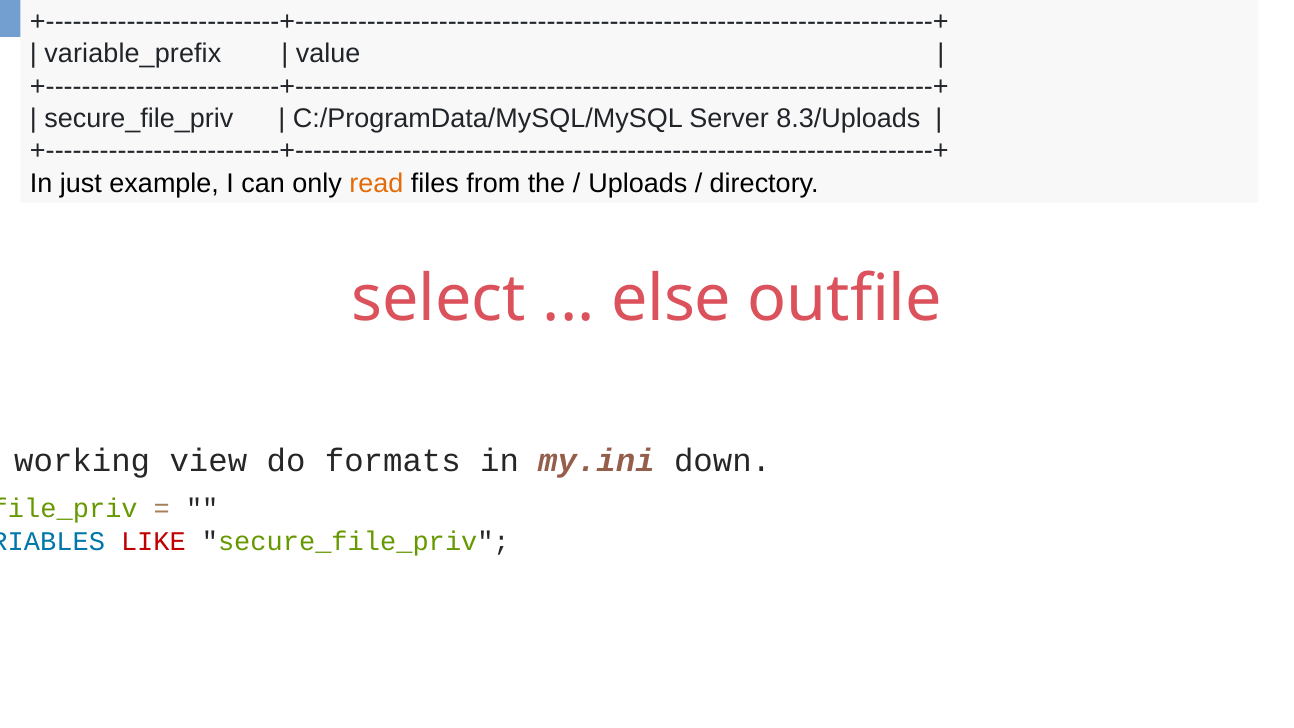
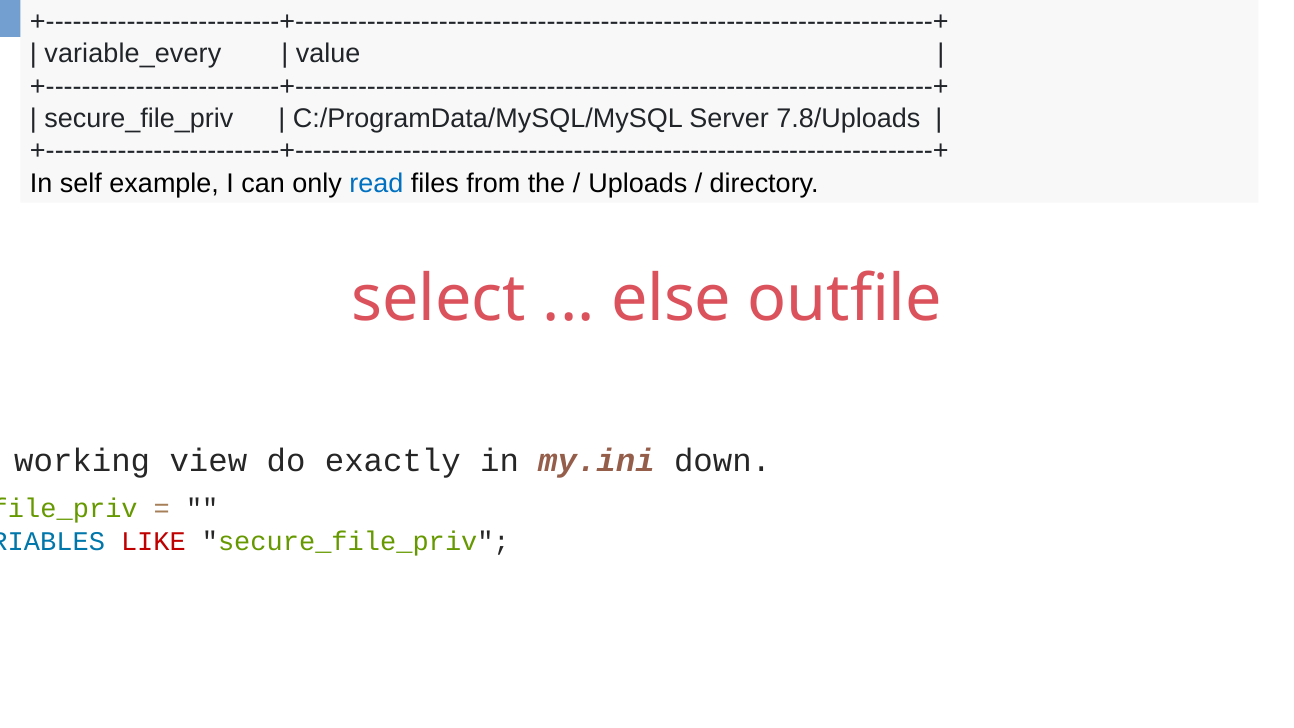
variable_prefix: variable_prefix -> variable_every
8.3/Uploads: 8.3/Uploads -> 7.8/Uploads
just: just -> self
read colour: orange -> blue
formats: formats -> exactly
